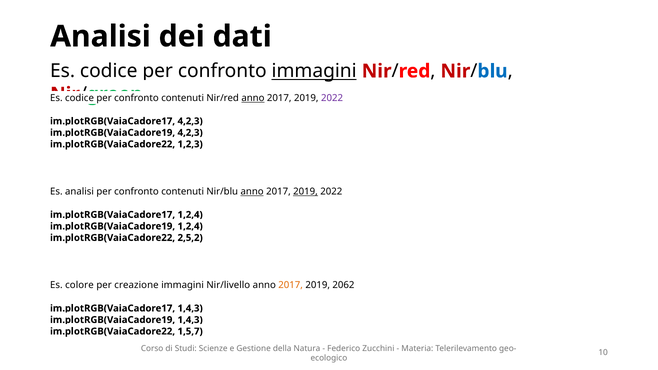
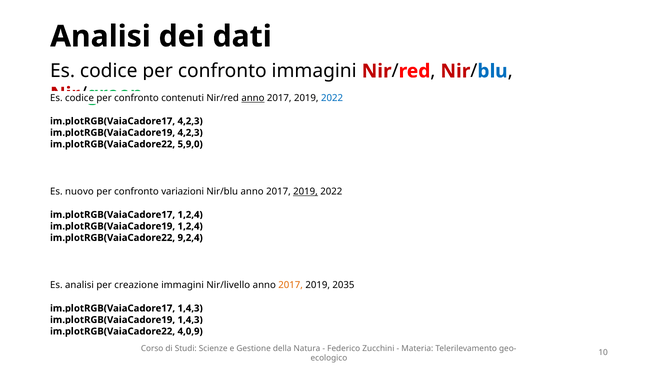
immagini at (314, 71) underline: present -> none
2022 at (332, 98) colour: purple -> blue
1,2,3: 1,2,3 -> 5,9,0
Es analisi: analisi -> nuovo
contenuti at (183, 192): contenuti -> variazioni
anno at (252, 192) underline: present -> none
2,5,2: 2,5,2 -> 9,2,4
Es colore: colore -> analisi
2062: 2062 -> 2035
1,5,7: 1,5,7 -> 4,0,9
